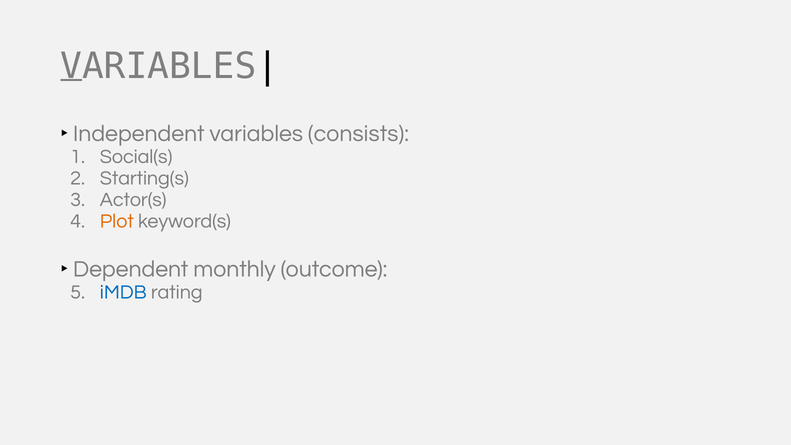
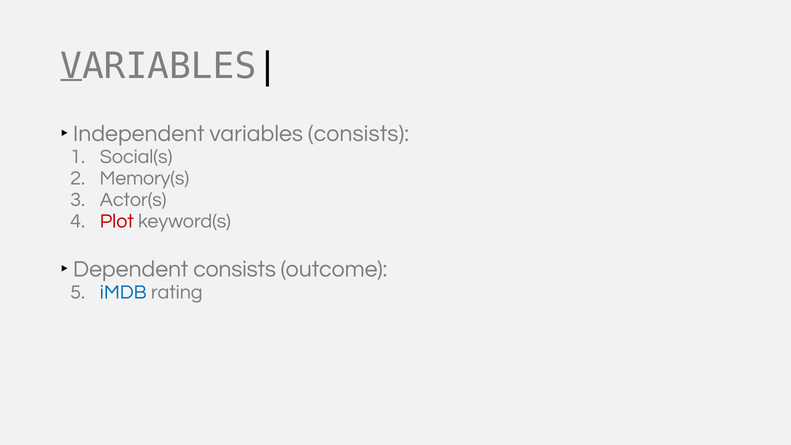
Starting(s: Starting(s -> Memory(s
Plot colour: orange -> red
monthly at (235, 269): monthly -> consists
